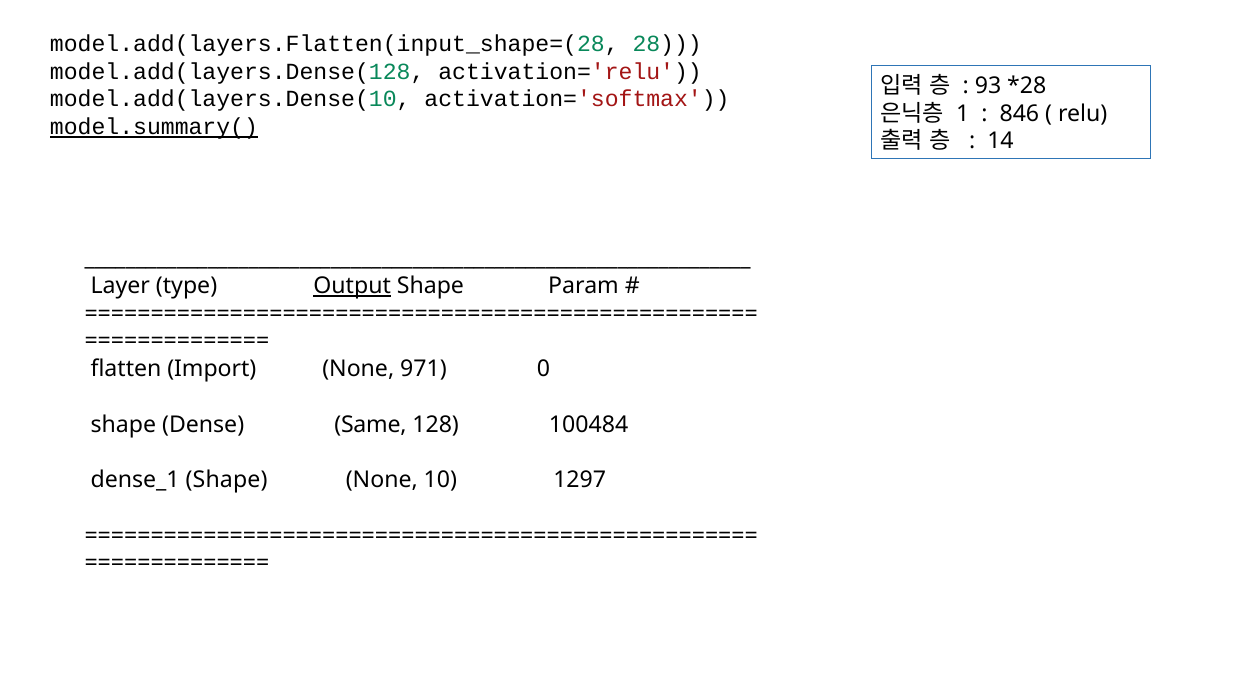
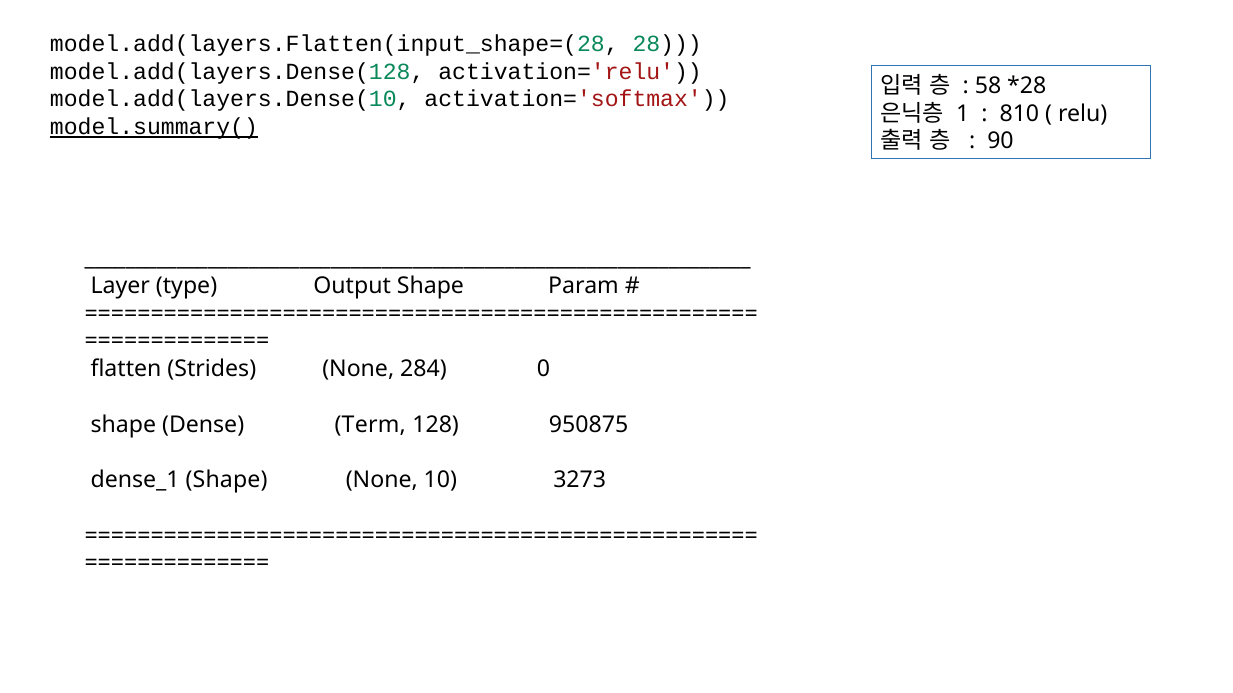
93: 93 -> 58
846: 846 -> 810
14: 14 -> 90
Output underline: present -> none
Import: Import -> Strides
971: 971 -> 284
Same: Same -> Term
100484: 100484 -> 950875
1297: 1297 -> 3273
